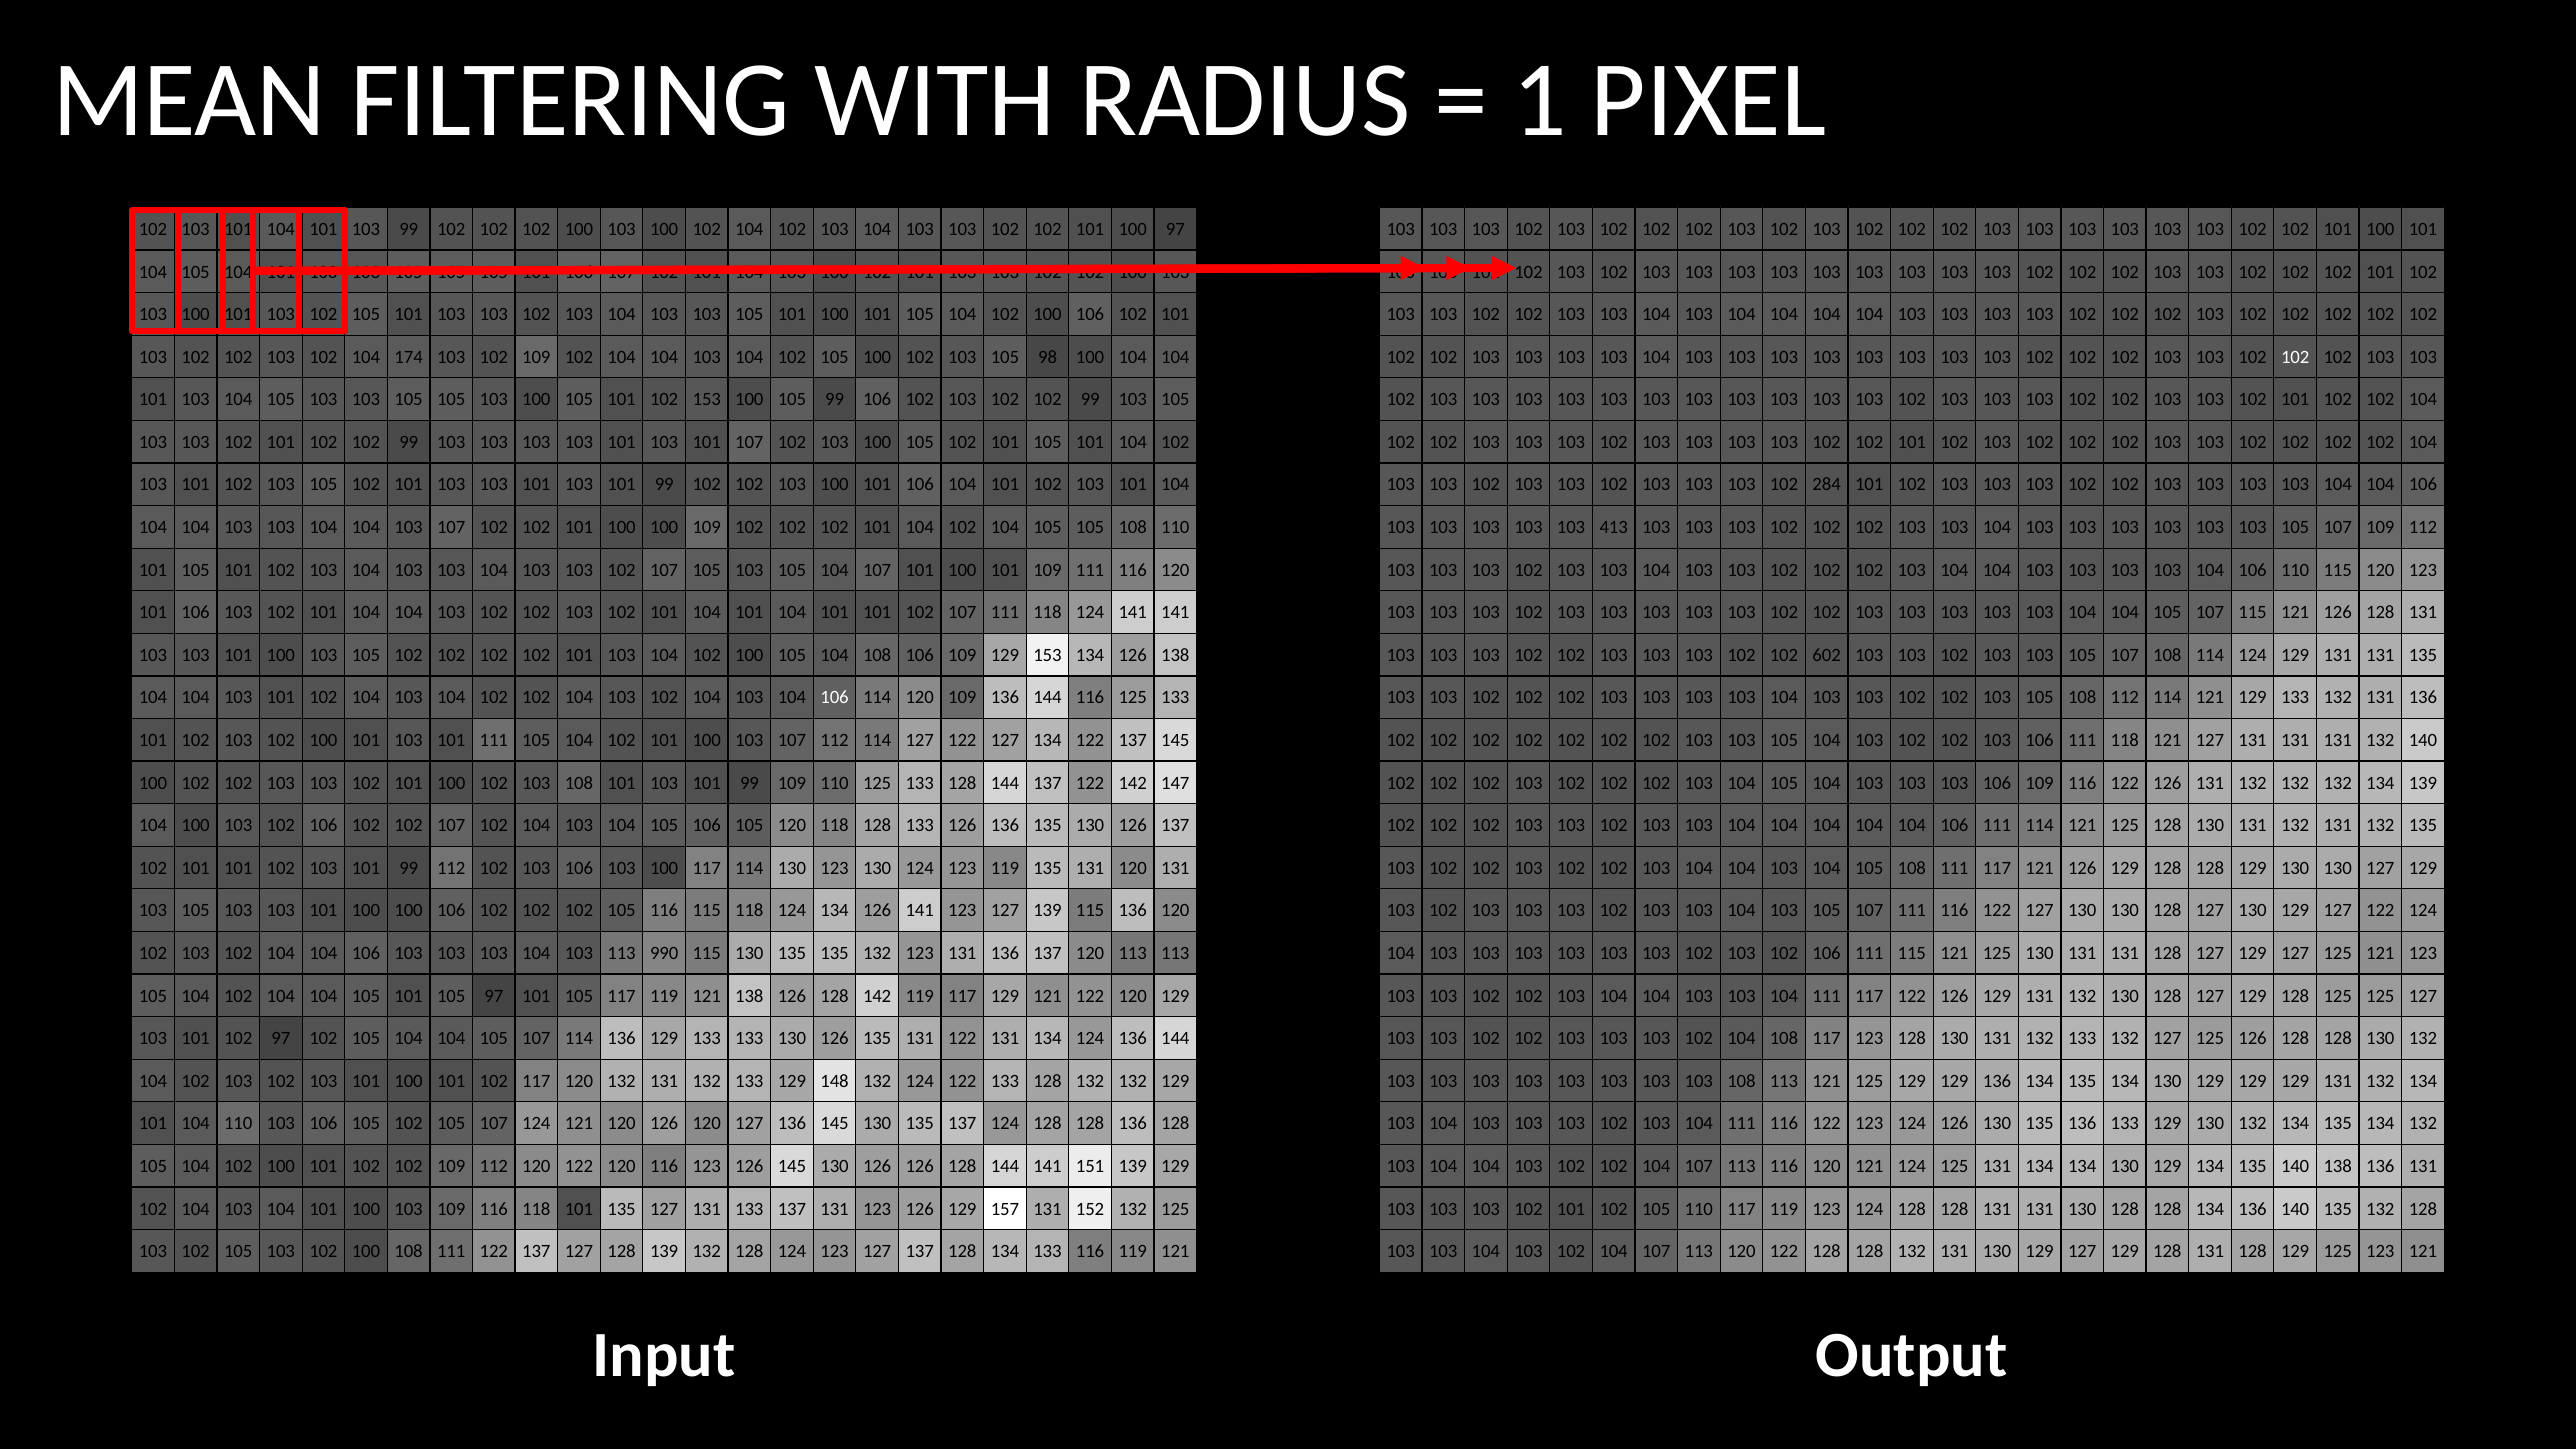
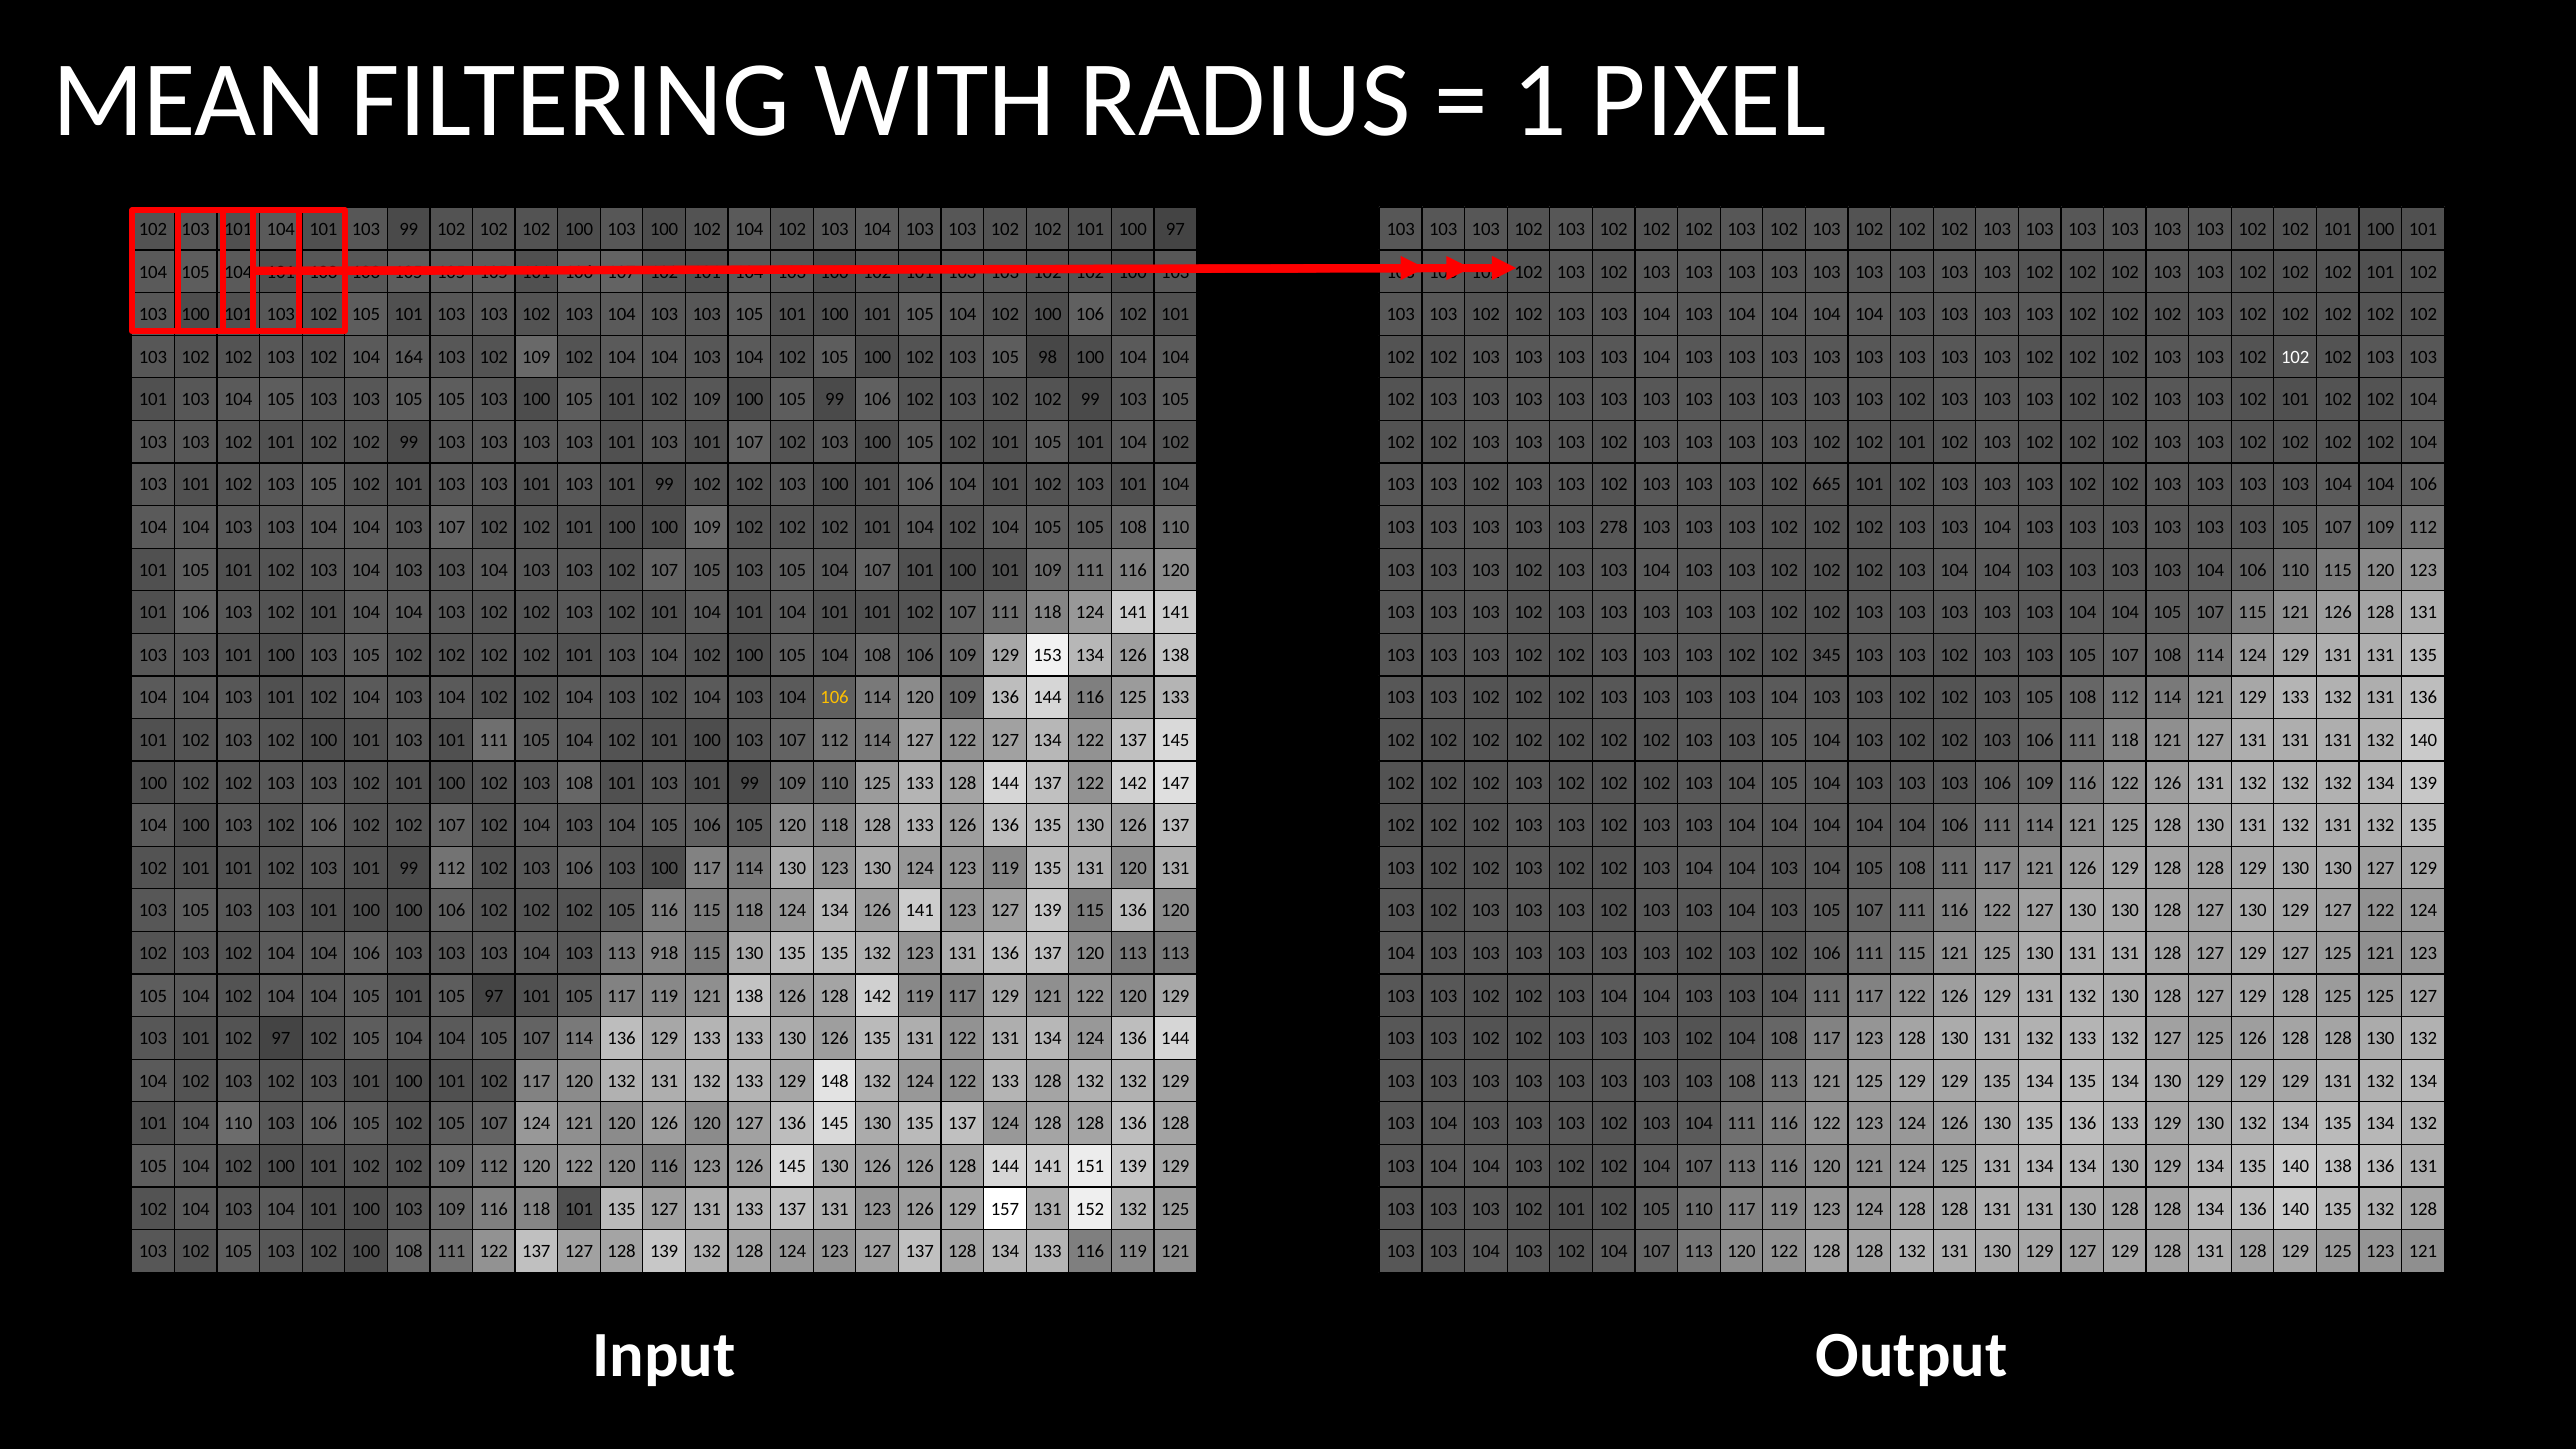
174: 174 -> 164
101 102 153: 153 -> 109
284: 284 -> 665
413: 413 -> 278
602: 602 -> 345
106 at (835, 698) colour: white -> yellow
990: 990 -> 918
129 136: 136 -> 135
